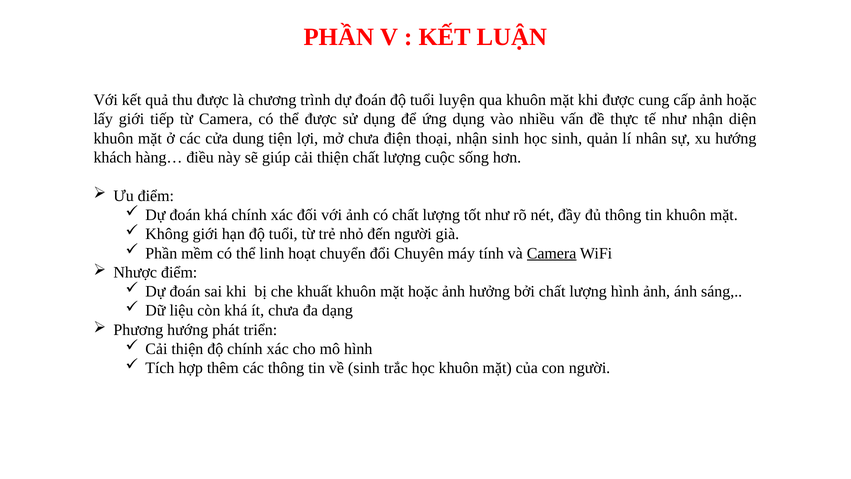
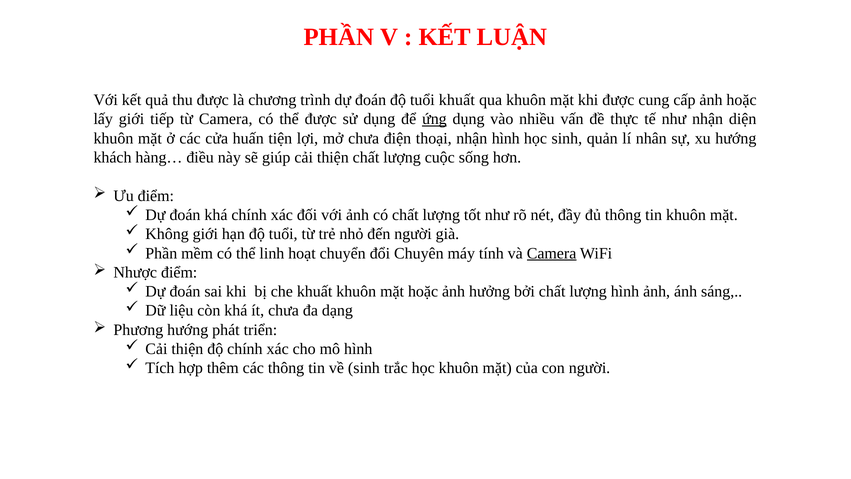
tuổi luyện: luyện -> khuất
ứng underline: none -> present
dung: dung -> huấn
nhận sinh: sinh -> hình
